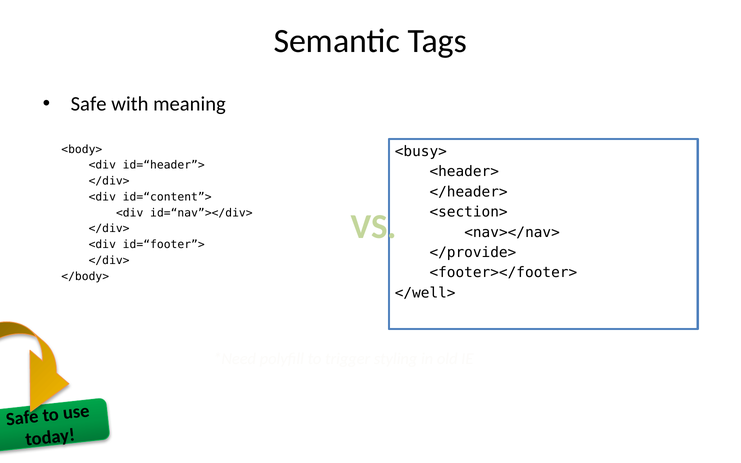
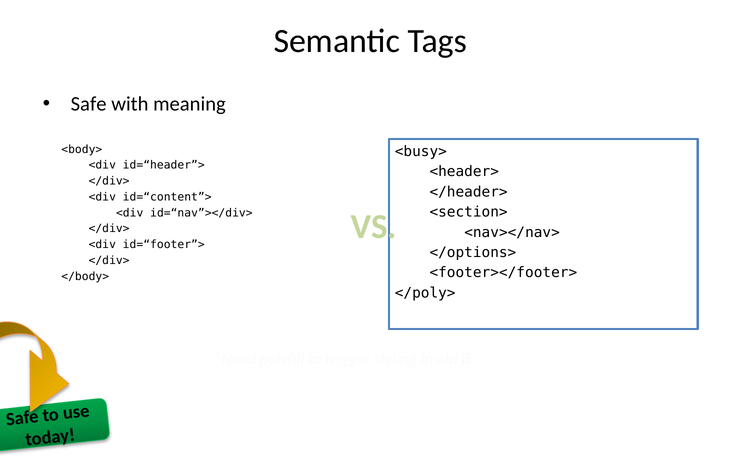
</provide>: </provide> -> </options>
</well>: </well> -> </poly>
